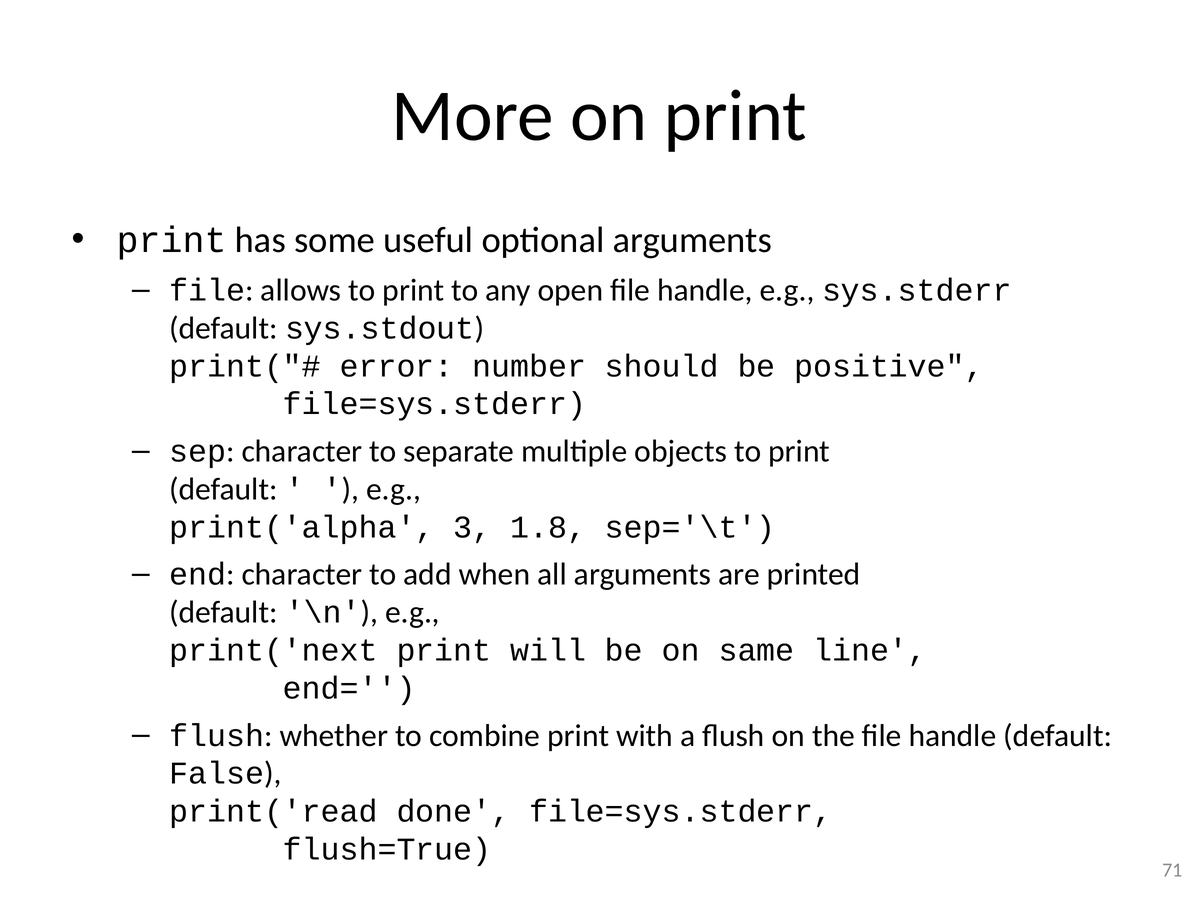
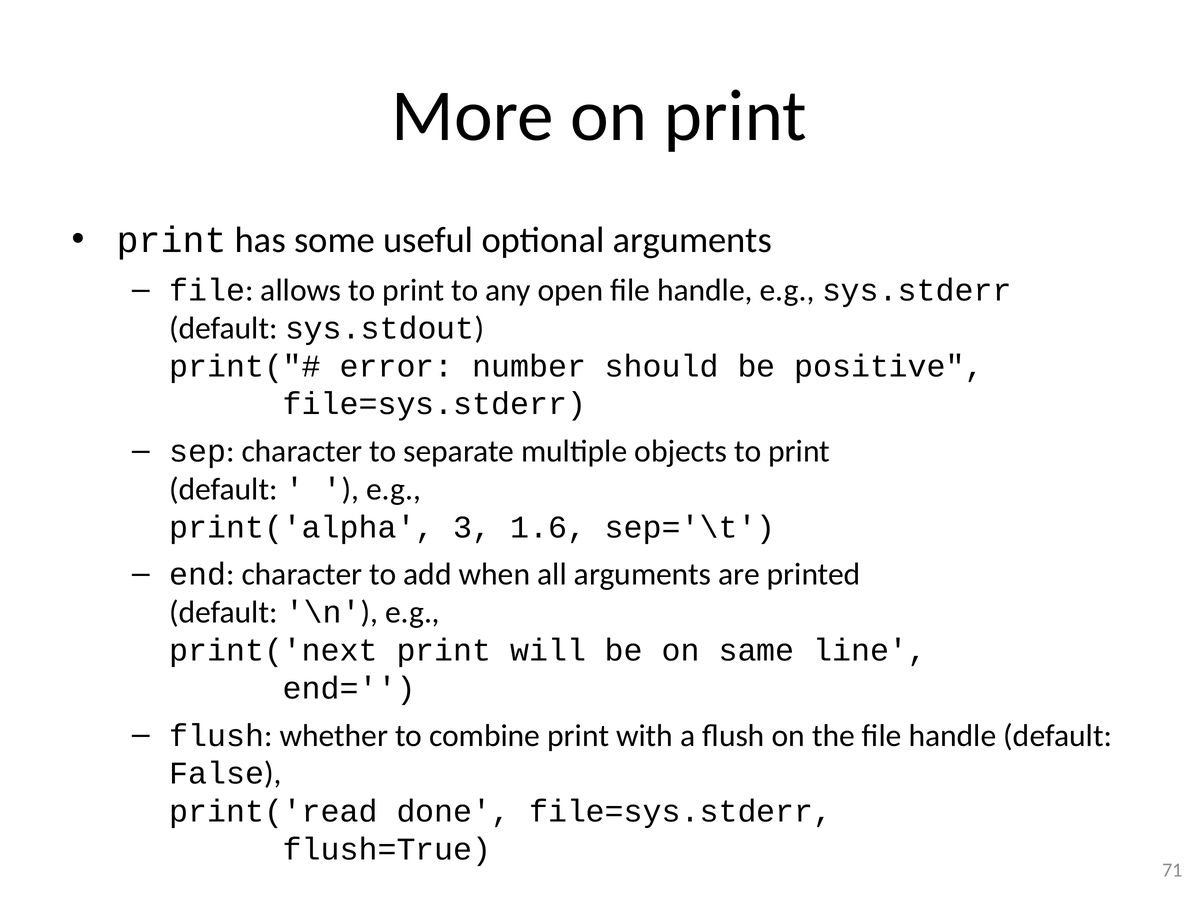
1.8: 1.8 -> 1.6
